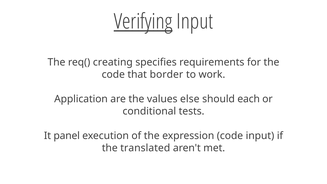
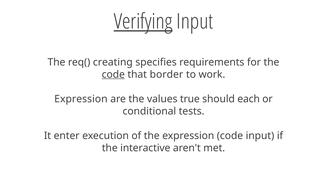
code at (113, 74) underline: none -> present
Application at (81, 99): Application -> Expression
else: else -> true
panel: panel -> enter
translated: translated -> interactive
